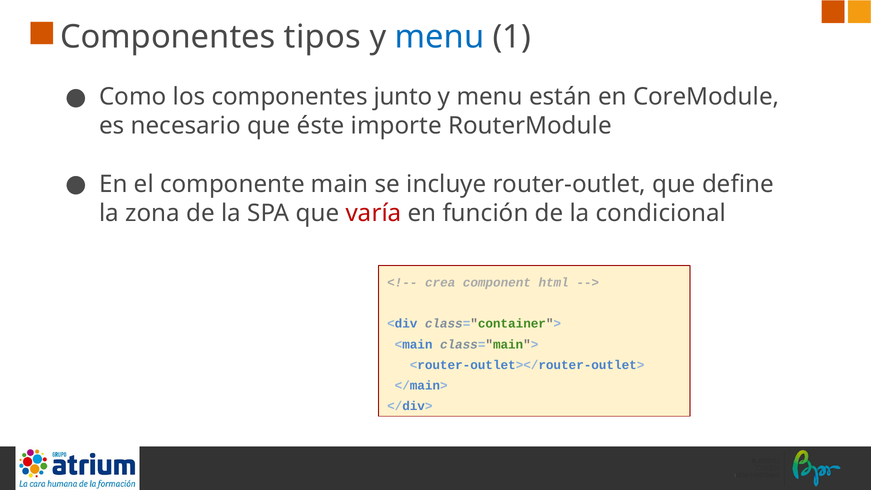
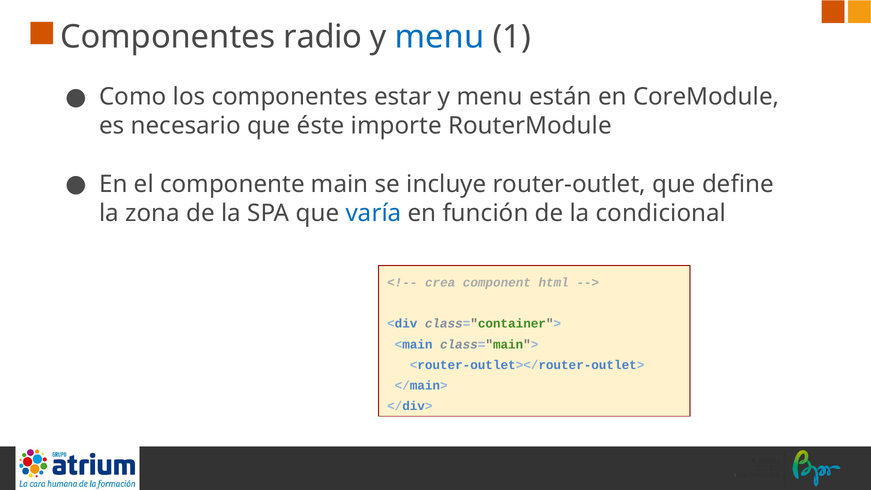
tipos: tipos -> radio
junto: junto -> estar
varía colour: red -> blue
